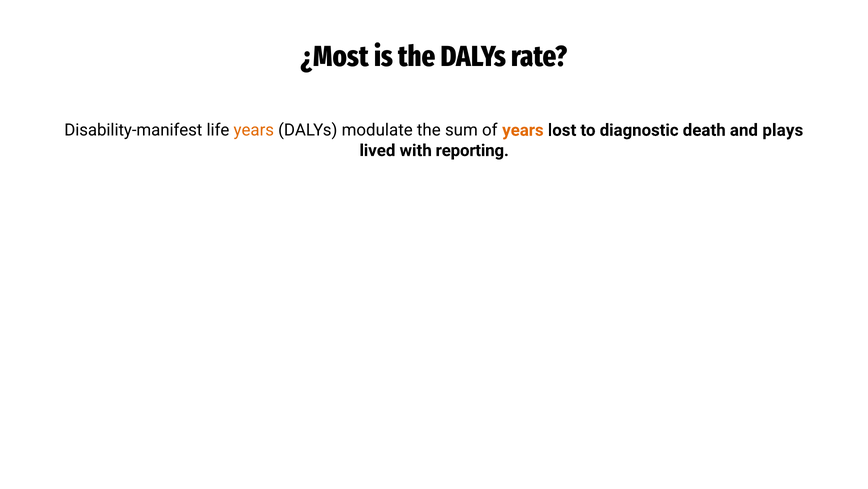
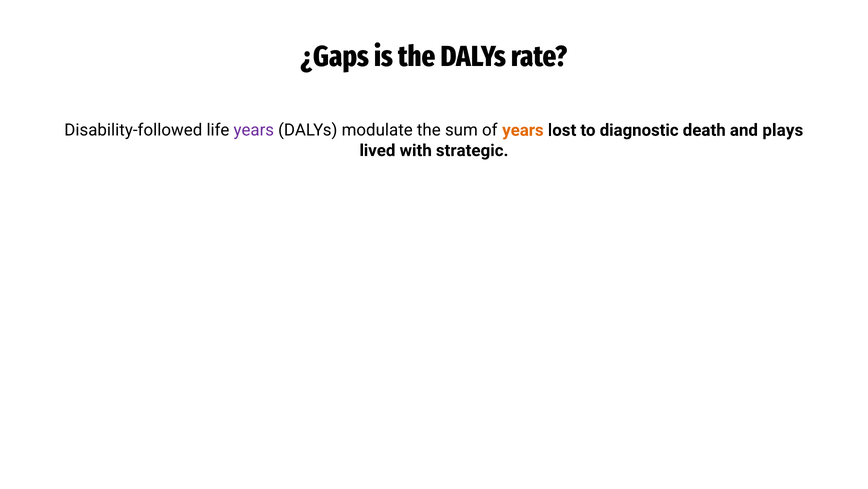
¿Most: ¿Most -> ¿Gaps
Disability-manifest: Disability-manifest -> Disability-followed
years at (254, 130) colour: orange -> purple
reporting: reporting -> strategic
